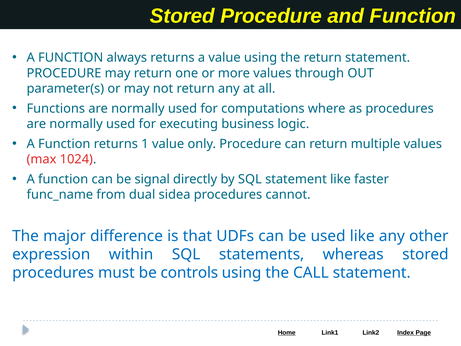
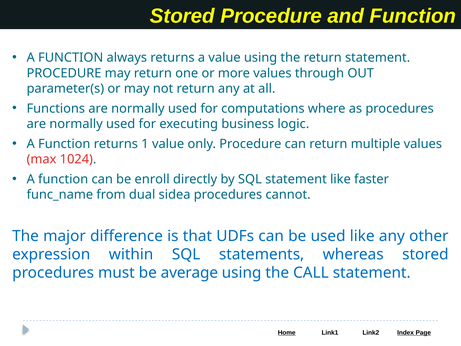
signal: signal -> enroll
controls: controls -> average
